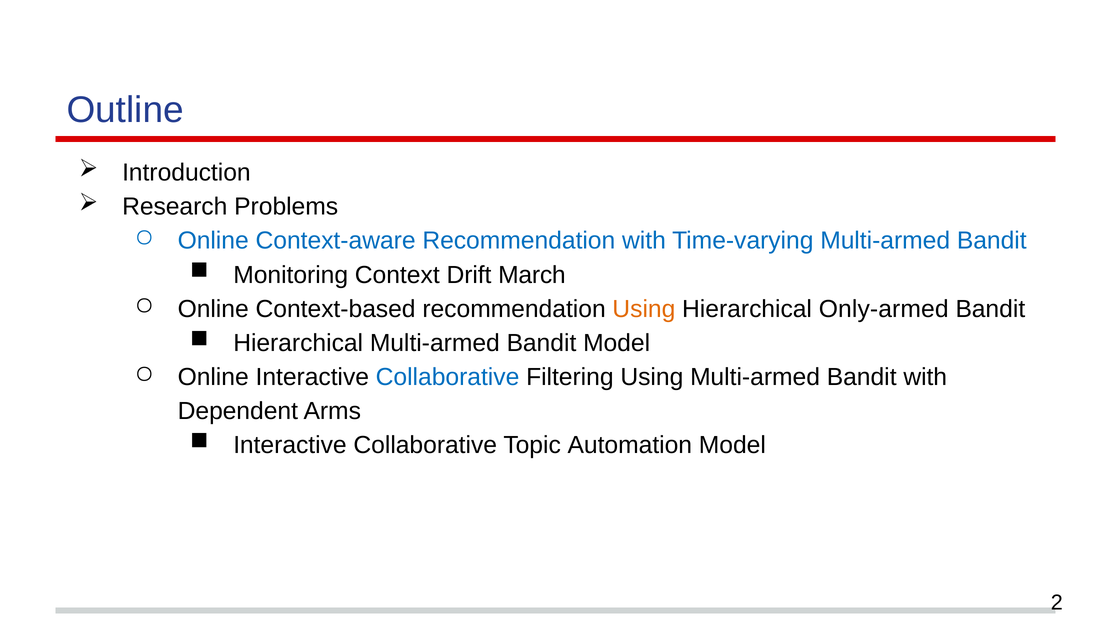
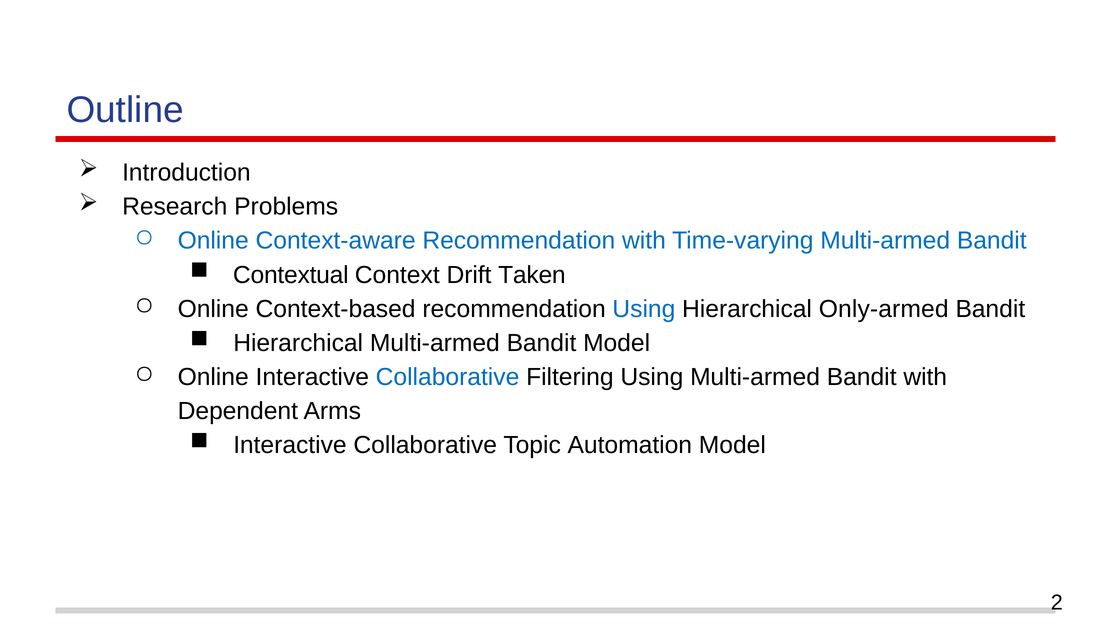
Monitoring: Monitoring -> Contextual
March: March -> Taken
Using at (644, 309) colour: orange -> blue
